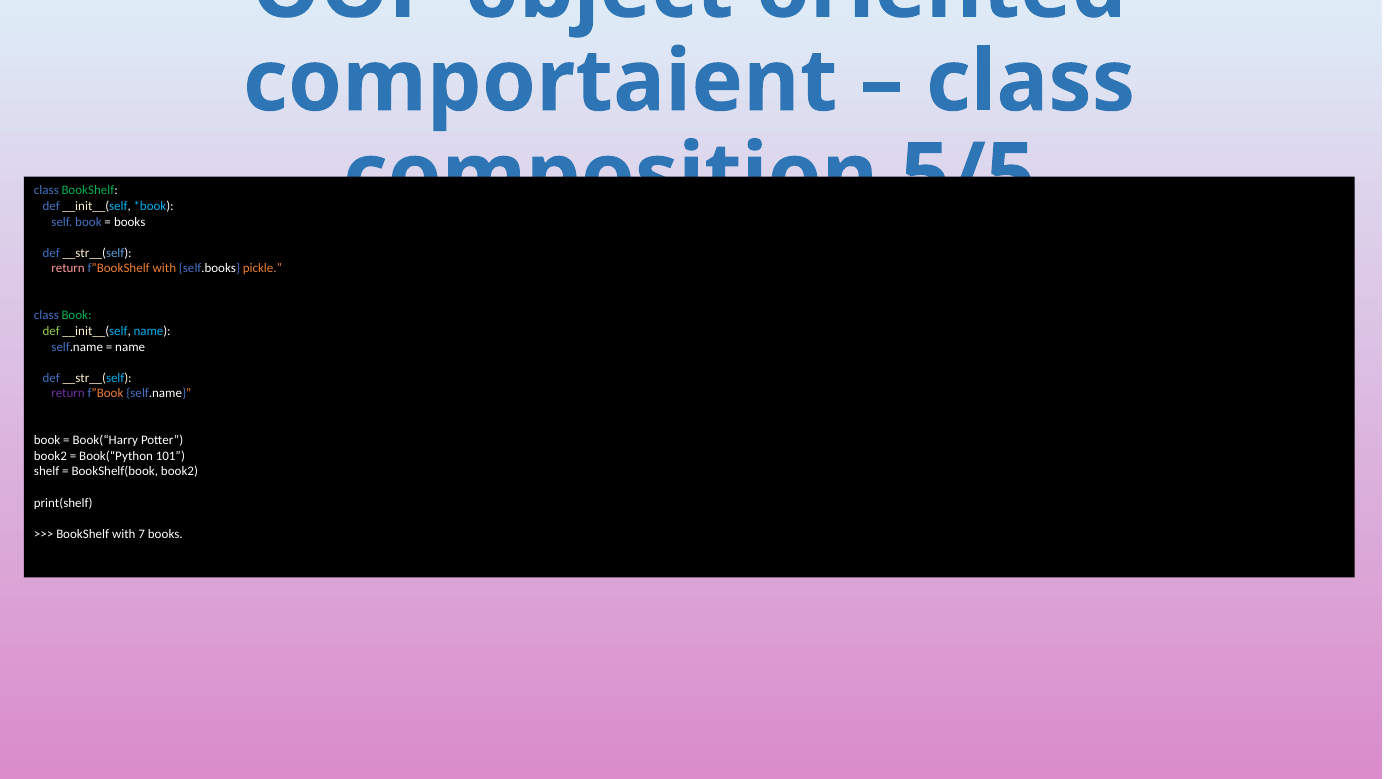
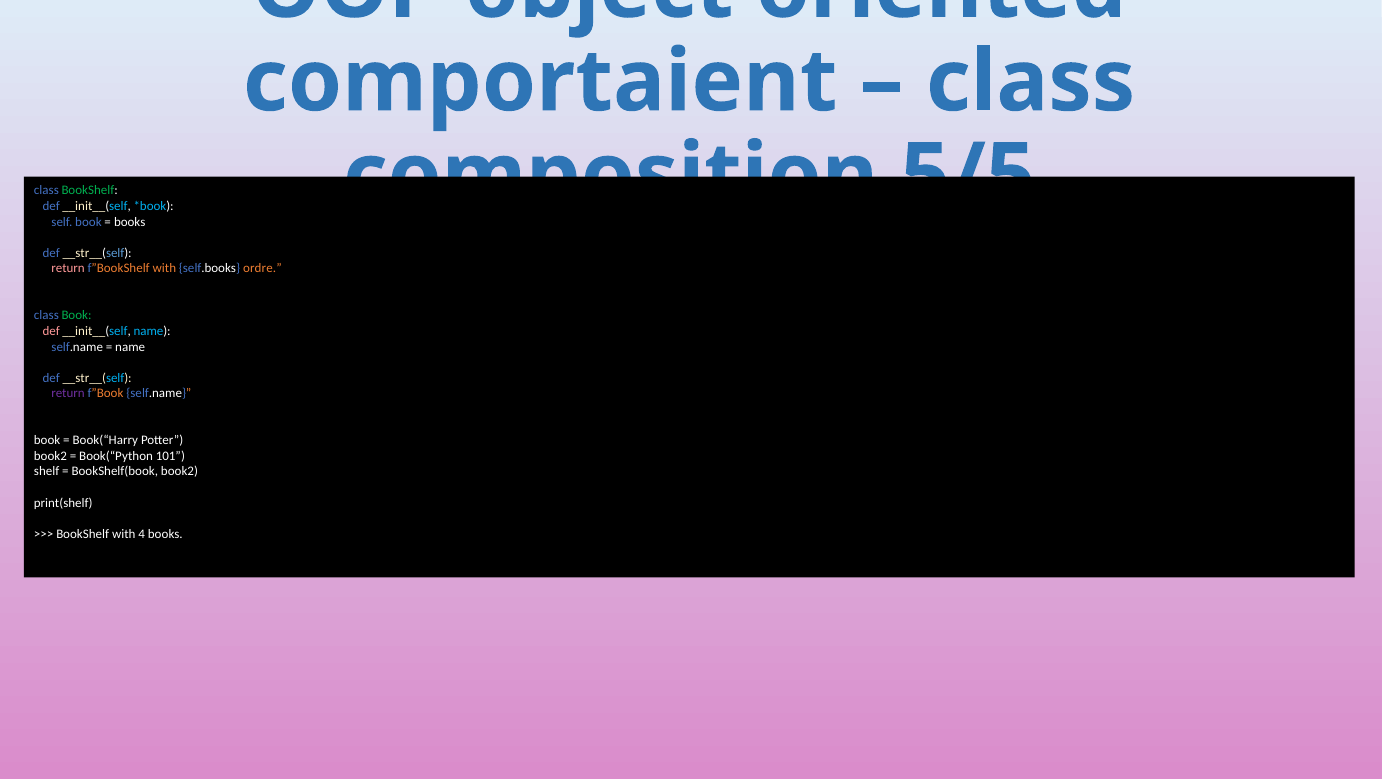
pickle: pickle -> ordre
def at (51, 331) colour: light green -> pink
7: 7 -> 4
